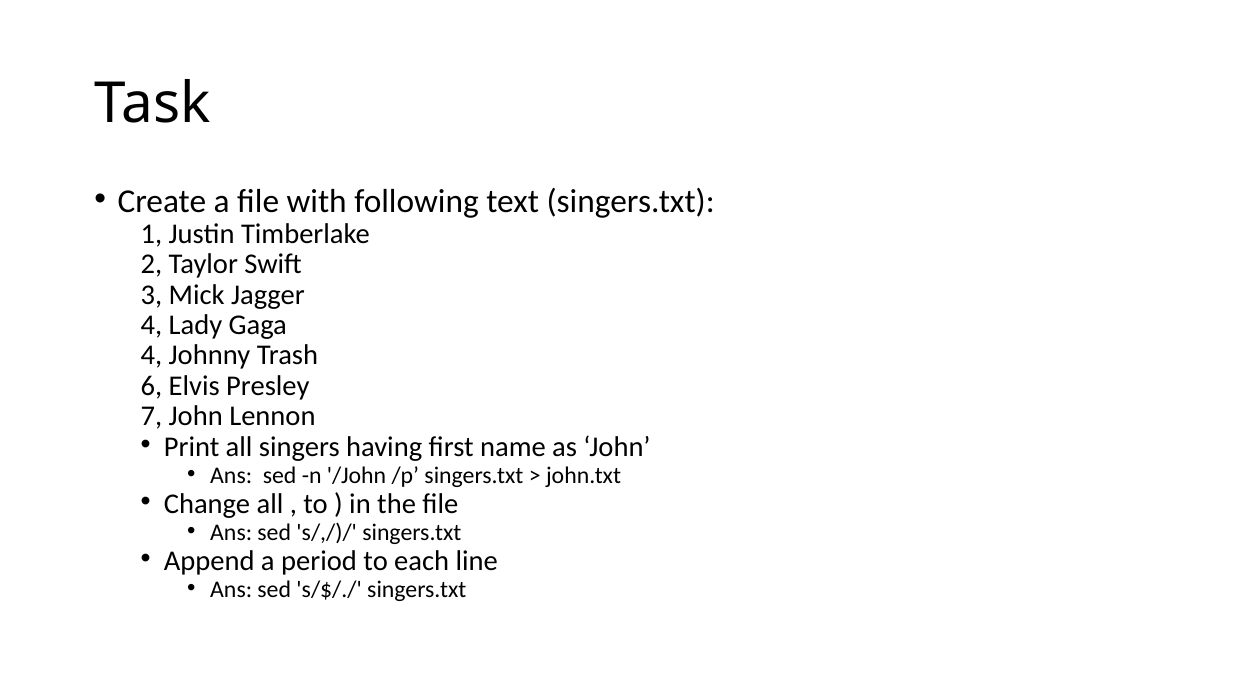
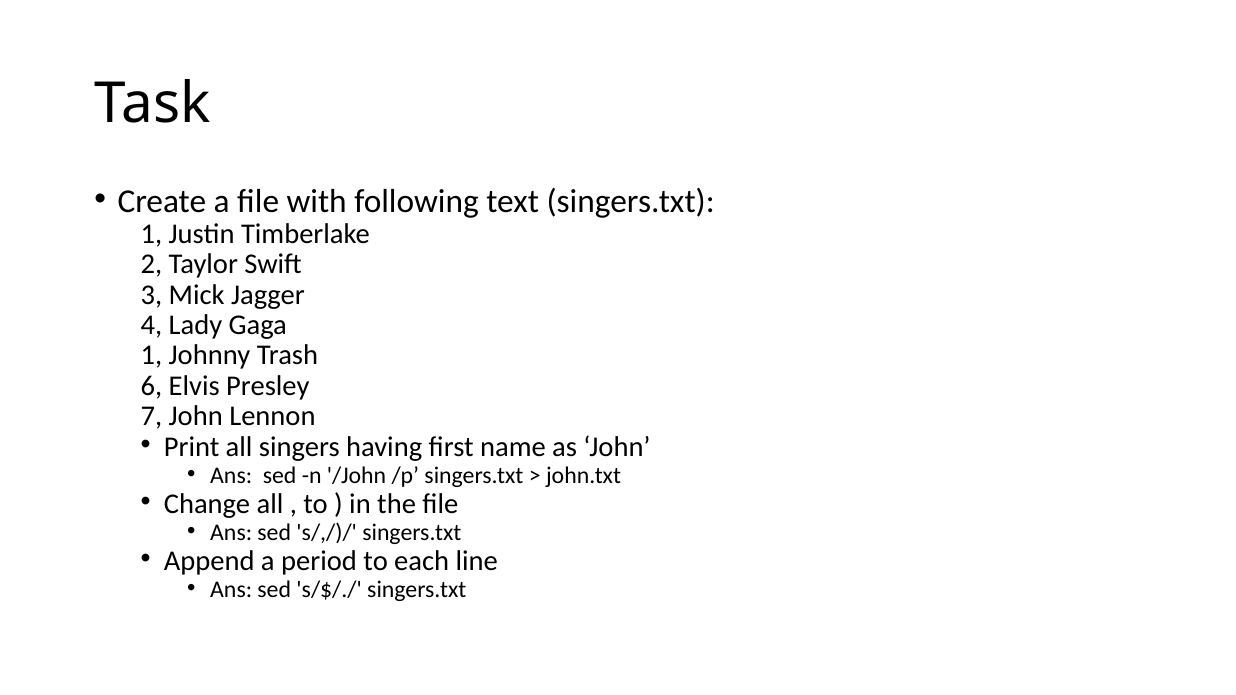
4 at (151, 356): 4 -> 1
